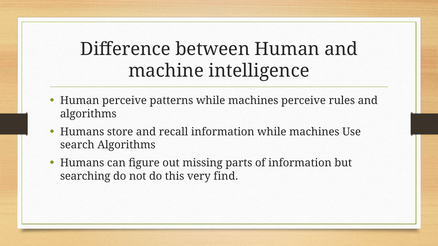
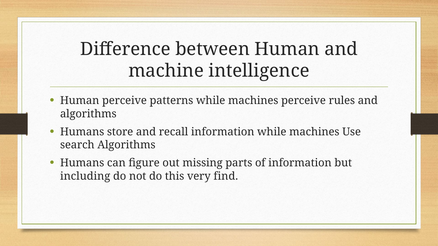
searching: searching -> including
